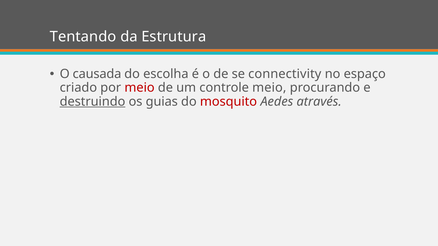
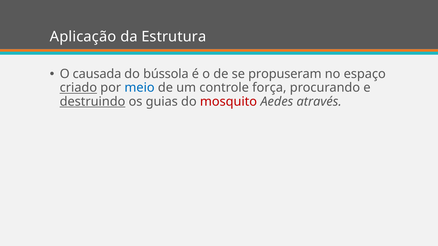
Tentando: Tentando -> Aplicação
escolha: escolha -> bússola
connectivity: connectivity -> propuseram
criado underline: none -> present
meio at (140, 88) colour: red -> blue
controle meio: meio -> força
